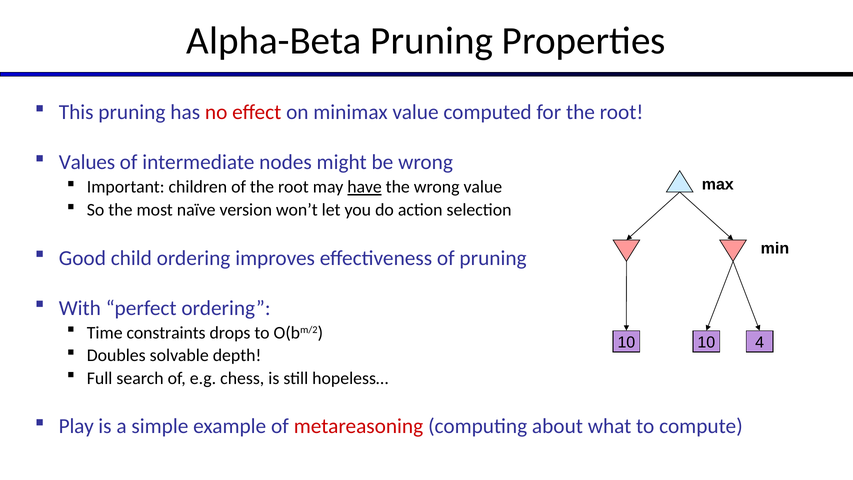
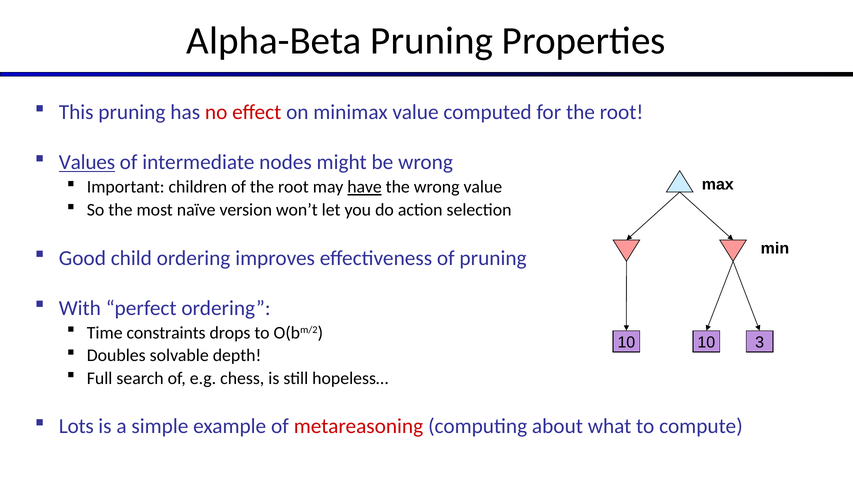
Values underline: none -> present
4: 4 -> 3
Play: Play -> Lots
